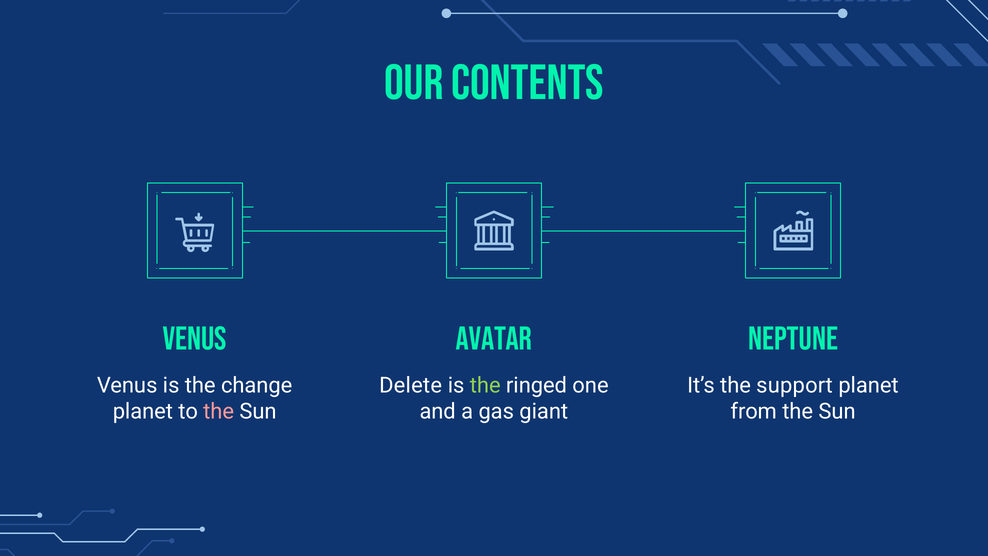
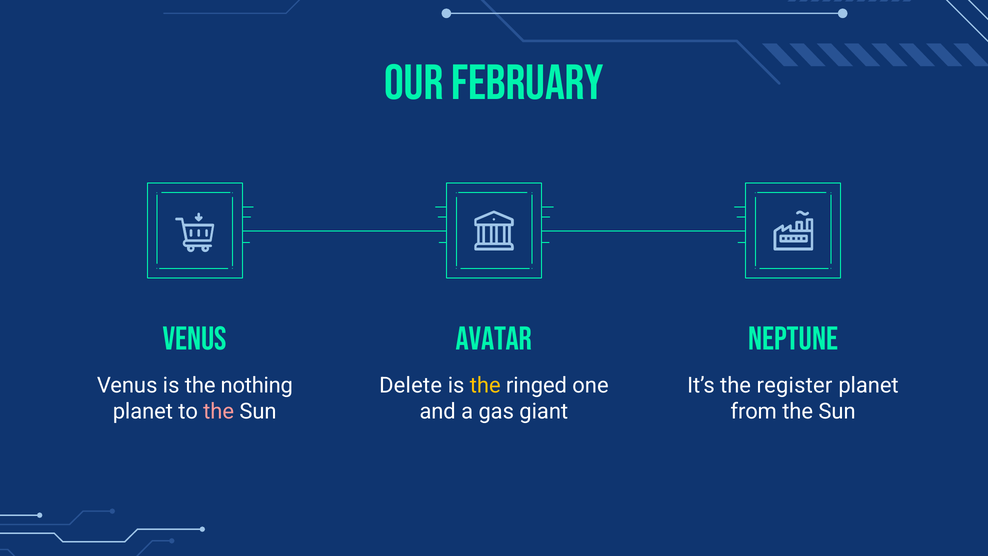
CONTENTS: CONTENTS -> FEBRUARY
change: change -> nothing
the at (485, 385) colour: light green -> yellow
support: support -> register
